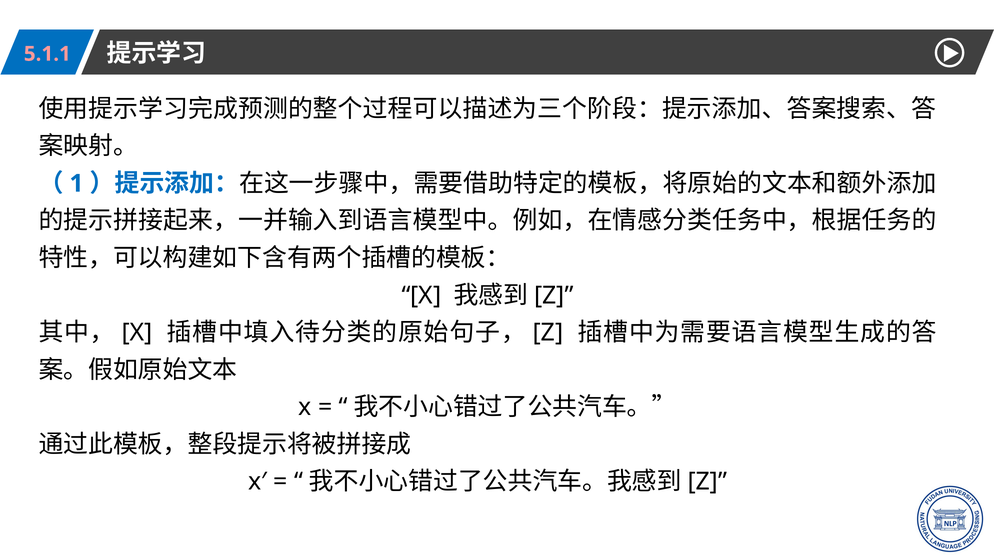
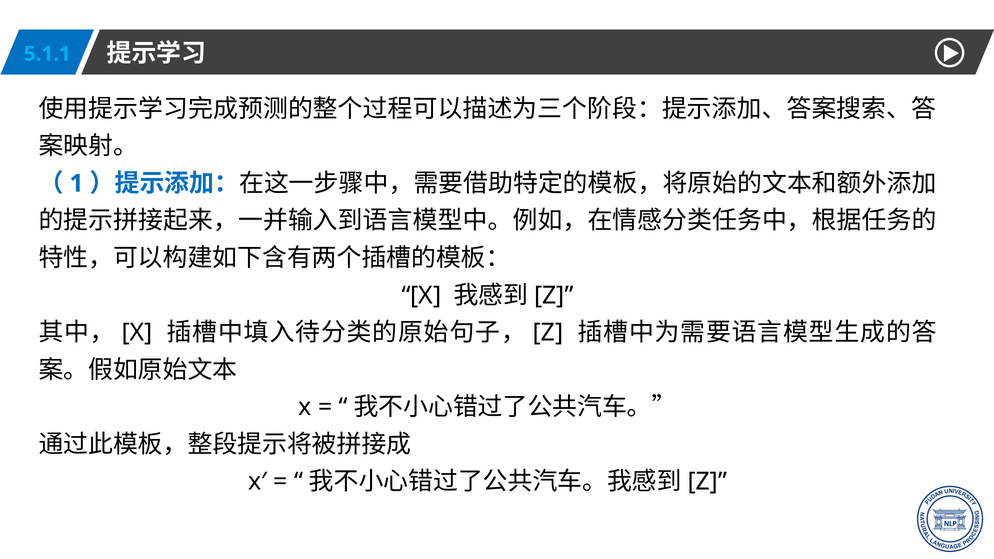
5.1.1 colour: pink -> light blue
